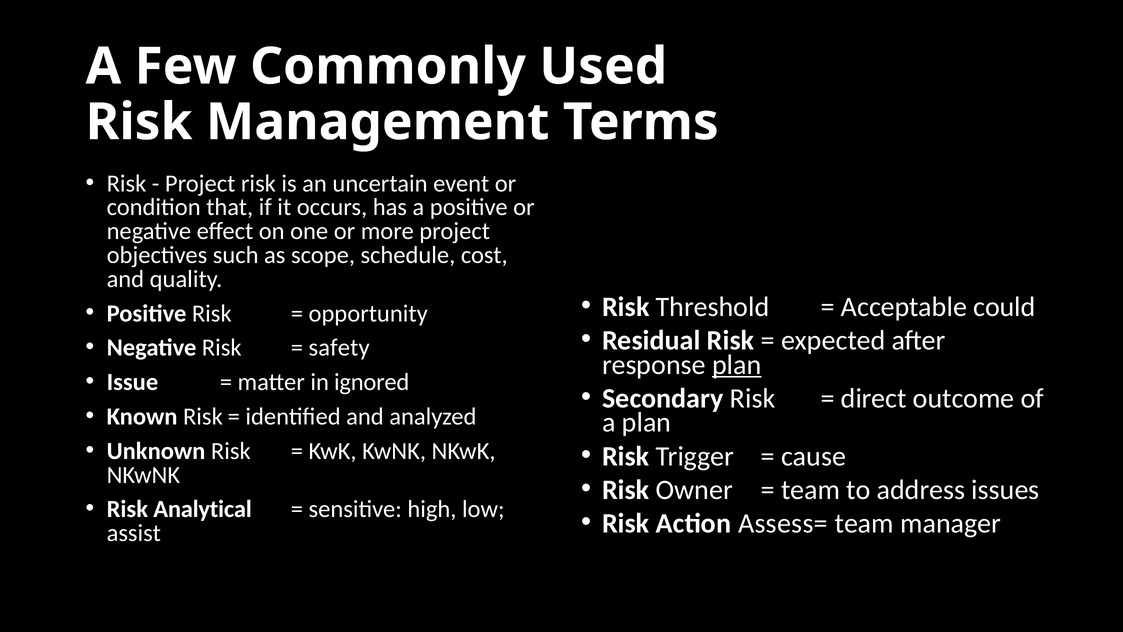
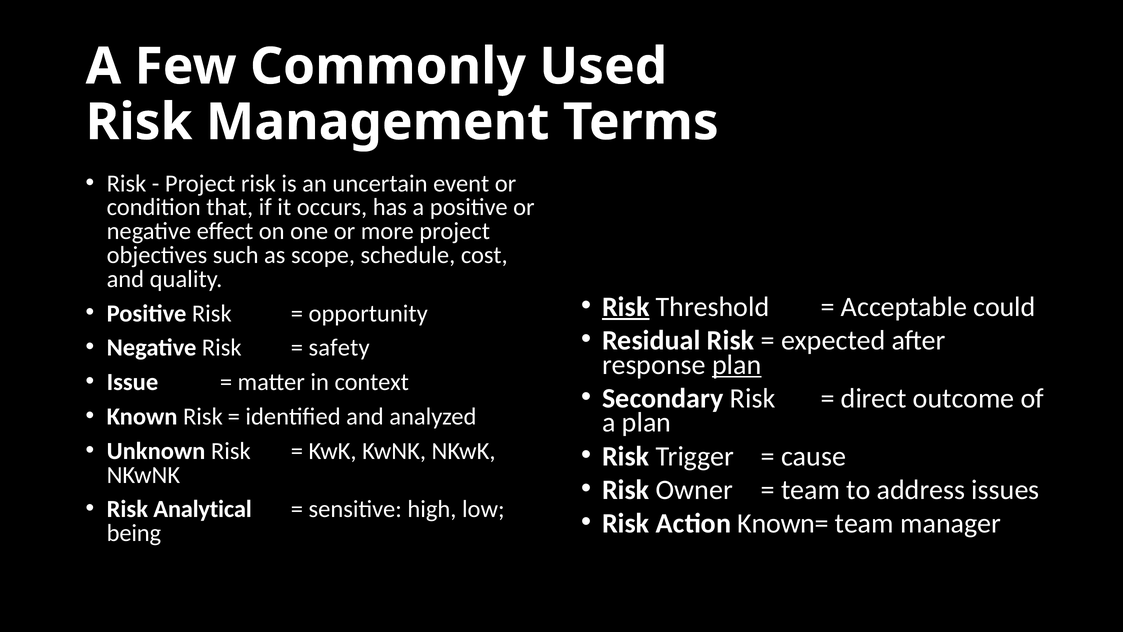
Risk at (626, 307) underline: none -> present
ignored: ignored -> context
Assess=: Assess= -> Known=
assist: assist -> being
